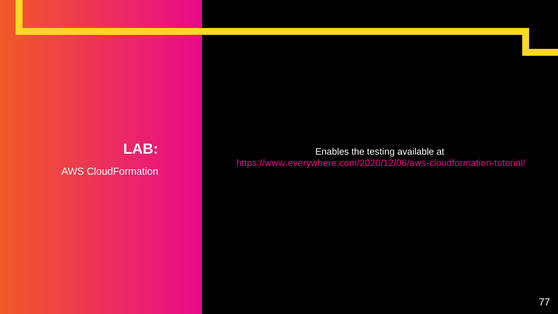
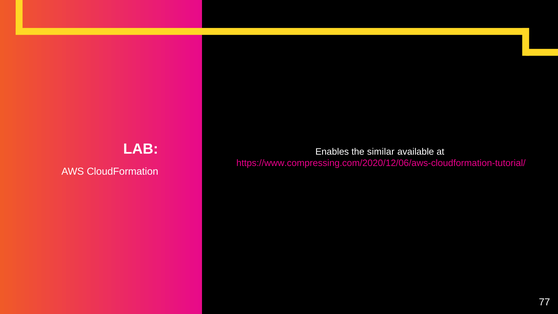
testing: testing -> similar
https://www.everywhere.com/2020/12/06/aws-cloudformation-tutorial/: https://www.everywhere.com/2020/12/06/aws-cloudformation-tutorial/ -> https://www.compressing.com/2020/12/06/aws-cloudformation-tutorial/
